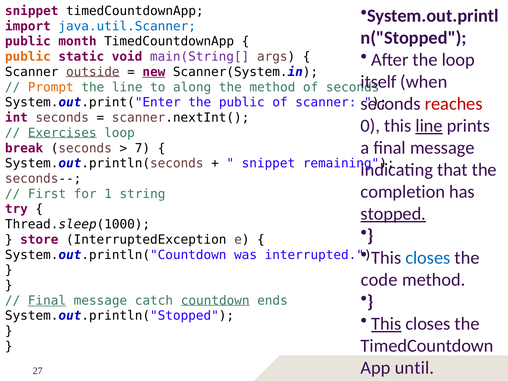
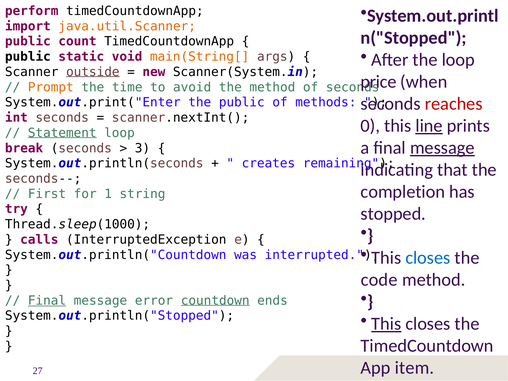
snippet at (32, 11): snippet -> perform
java.util.Scanner colour: blue -> orange
month: month -> count
public at (28, 57) colour: orange -> black
main(String[ colour: purple -> orange
new underline: present -> none
itself: itself -> price
the line: line -> time
along: along -> avoid
of scanner: scanner -> methods
Exercises: Exercises -> Statement
message at (442, 148) underline: none -> present
7: 7 -> 3
snippet at (268, 163): snippet -> creates
stopped underline: present -> none
store: store -> calls
catch: catch -> error
until: until -> item
